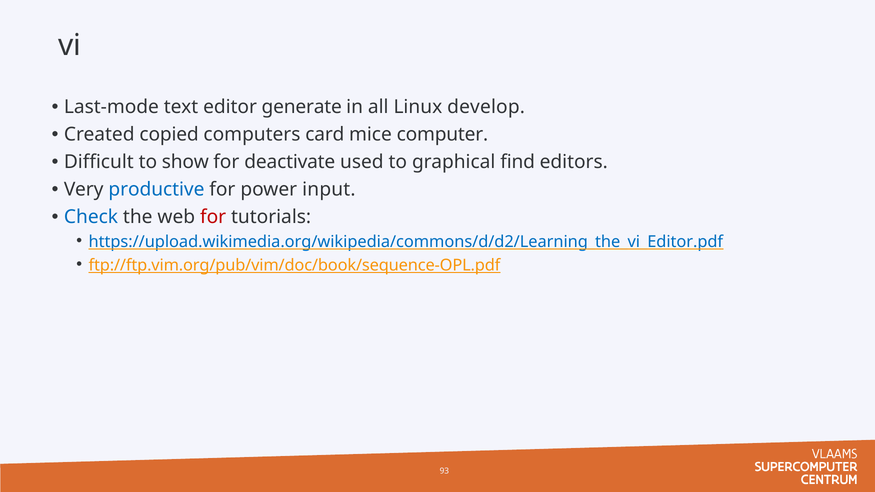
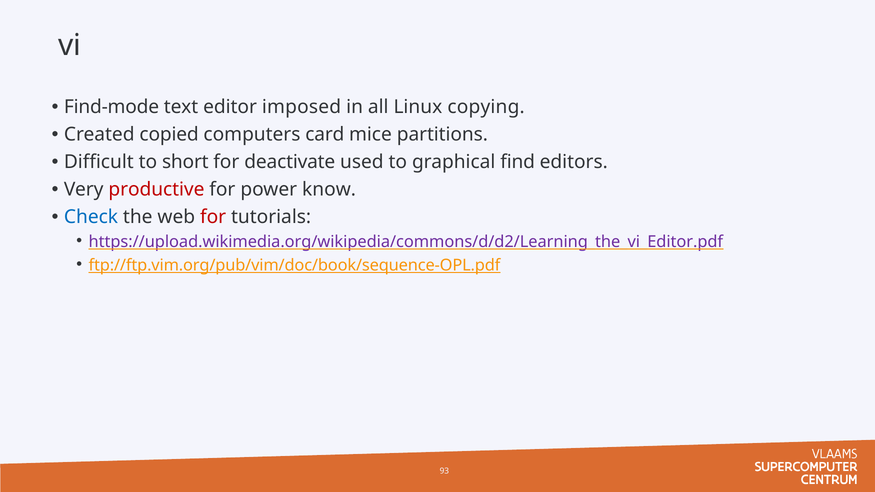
Last-mode: Last-mode -> Find-mode
generate: generate -> imposed
develop: develop -> copying
computer: computer -> partitions
show: show -> short
productive colour: blue -> red
input: input -> know
https://upload.wikimedia.org/wikipedia/commons/d/d2/Learning_the_vi_Editor.pdf colour: blue -> purple
